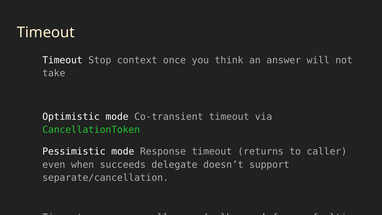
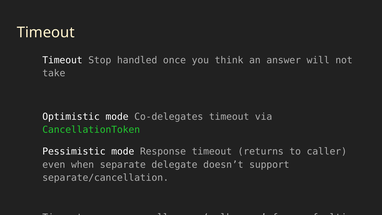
context: context -> handled
Co-transient: Co-transient -> Co-delegates
succeeds: succeeds -> separate
